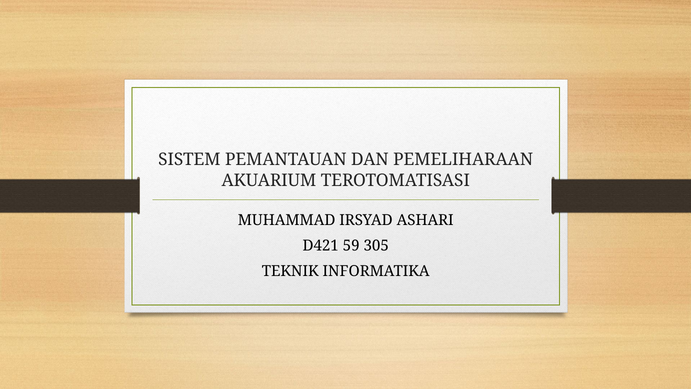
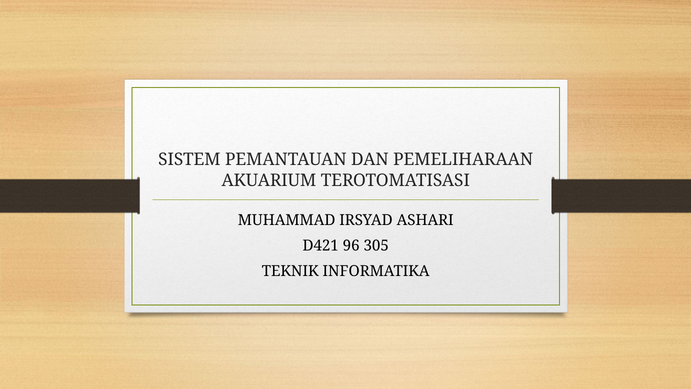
59: 59 -> 96
